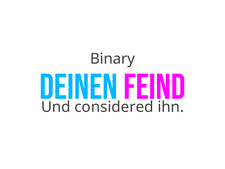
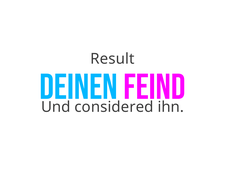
Binary: Binary -> Result
